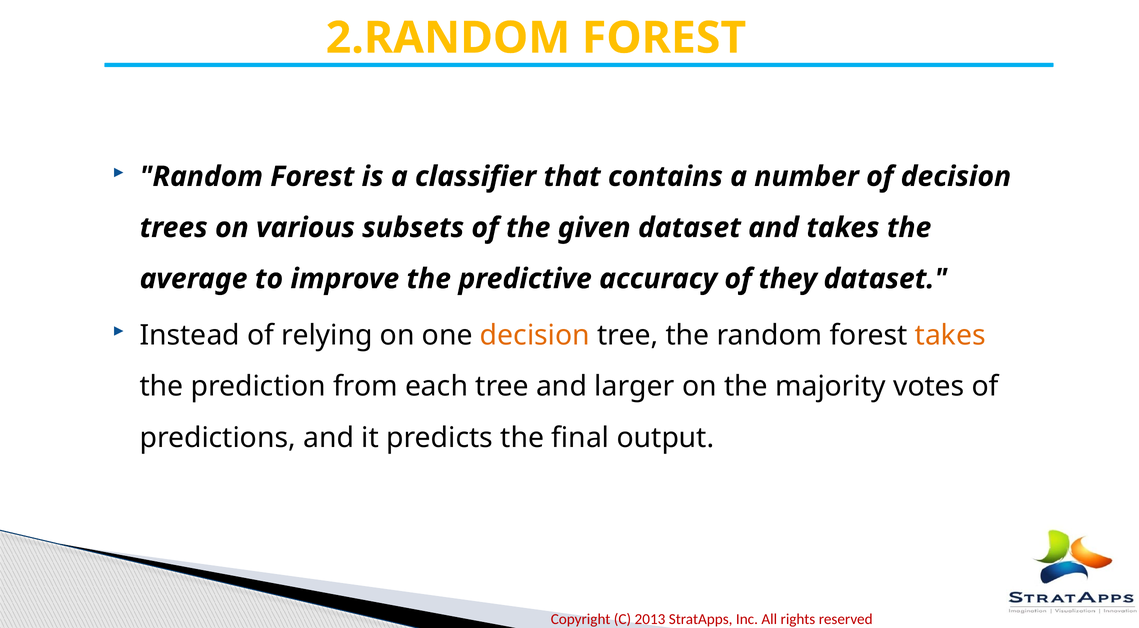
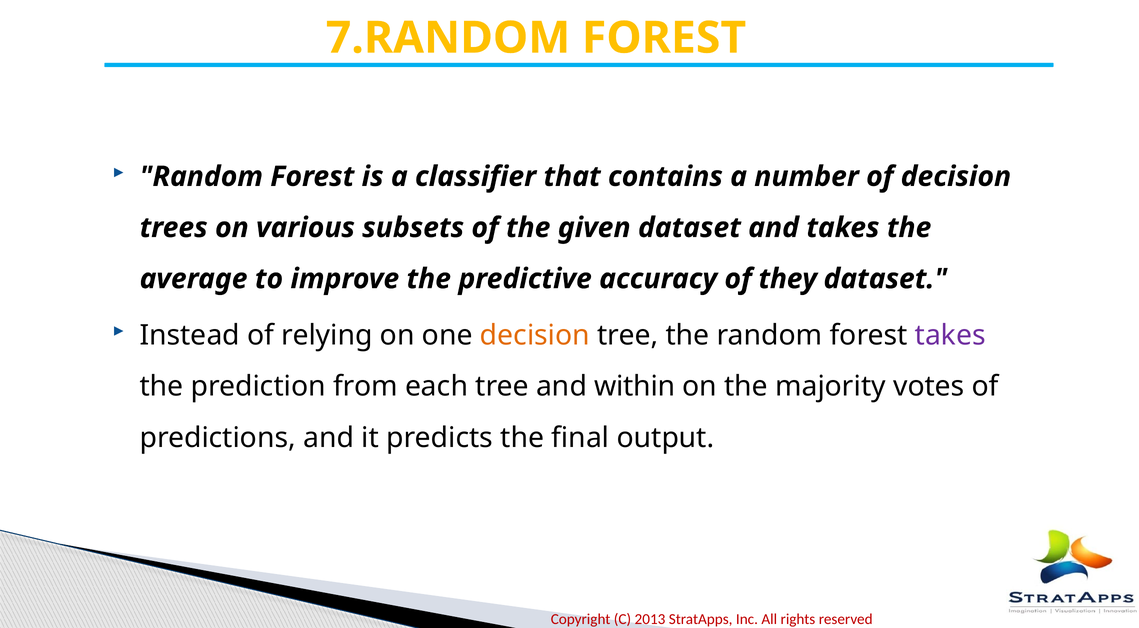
2.RANDOM: 2.RANDOM -> 7.RANDOM
takes at (950, 335) colour: orange -> purple
larger: larger -> within
